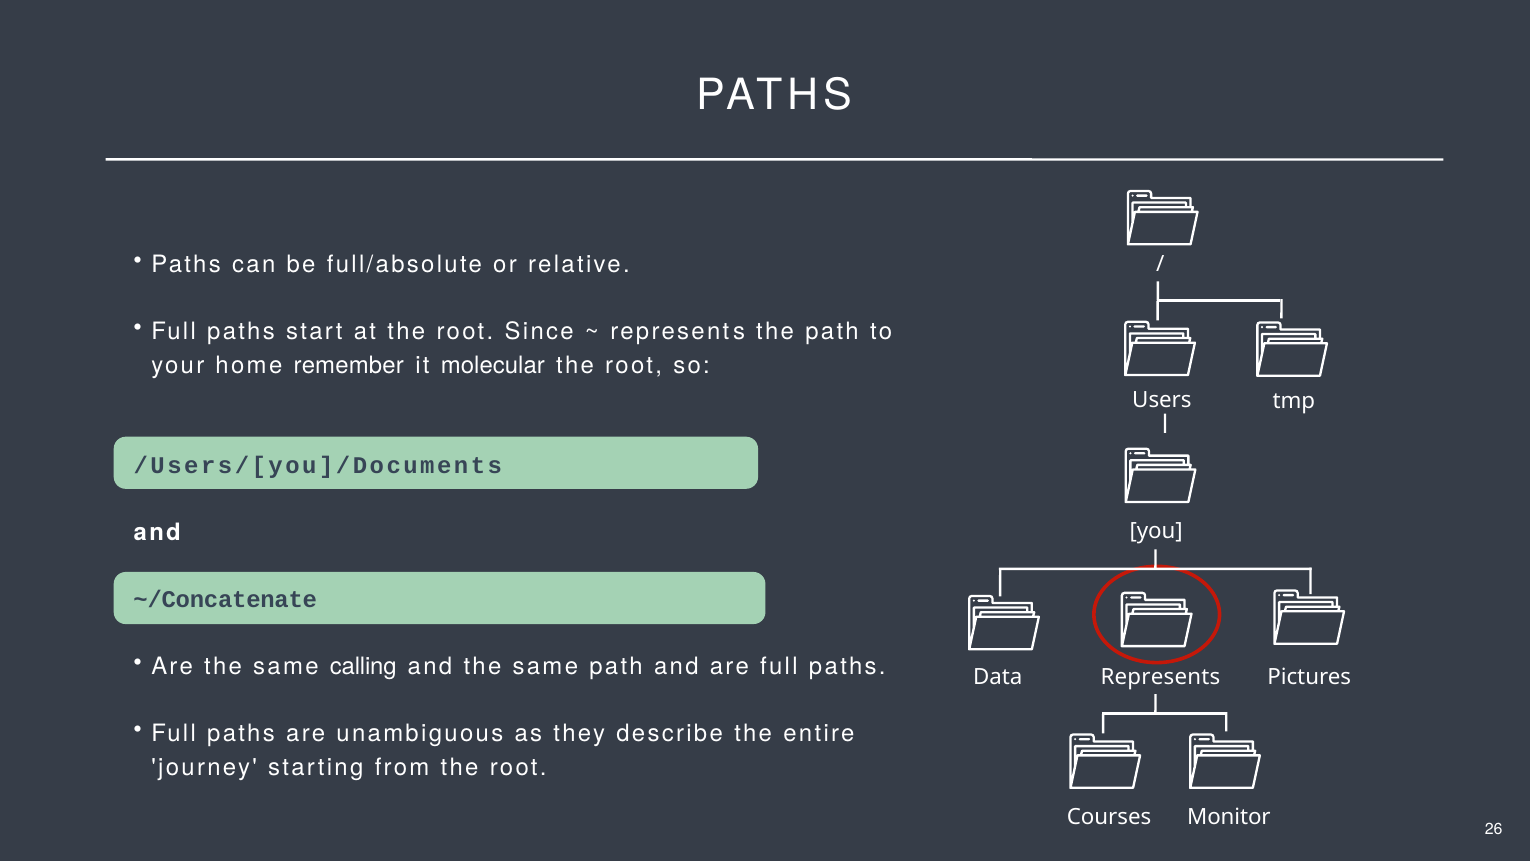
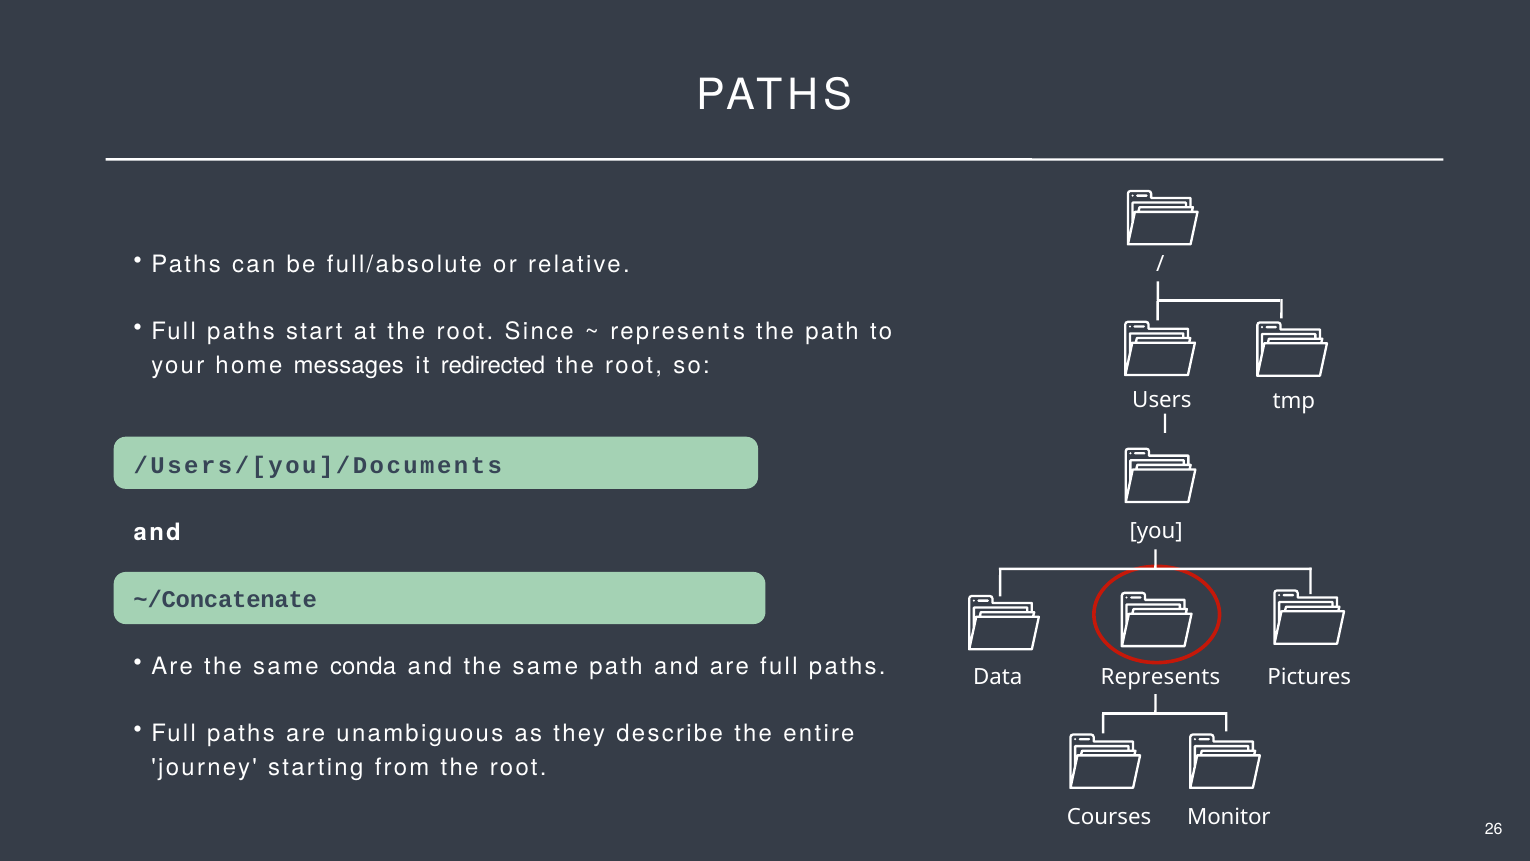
remember: remember -> messages
molecular: molecular -> redirected
calling: calling -> conda
